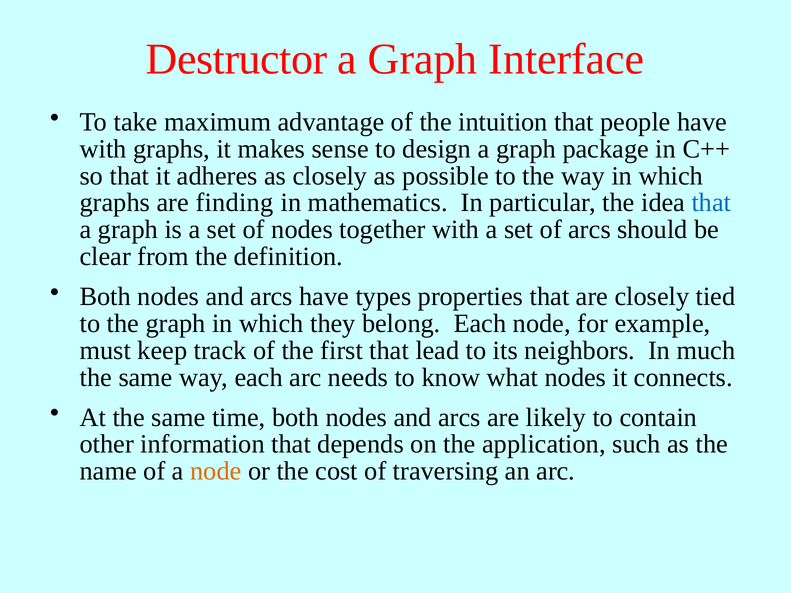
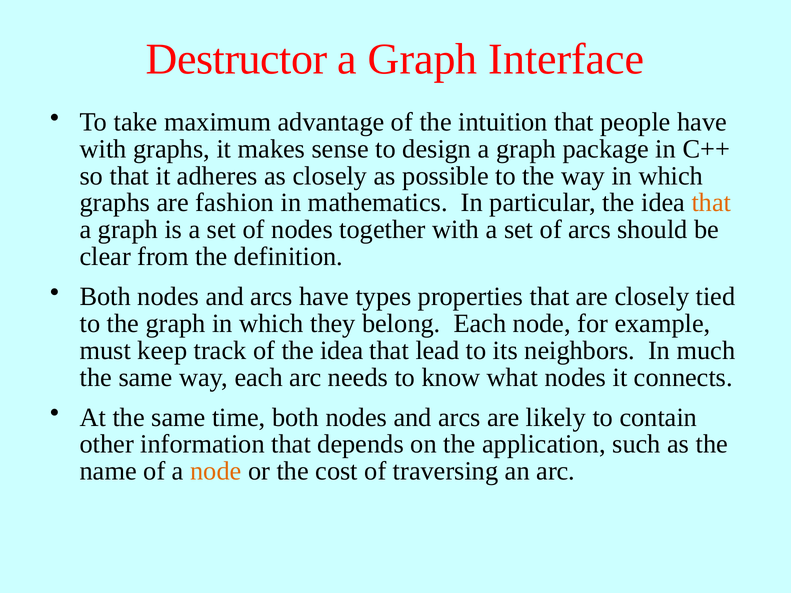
finding: finding -> fashion
that at (711, 203) colour: blue -> orange
of the first: first -> idea
